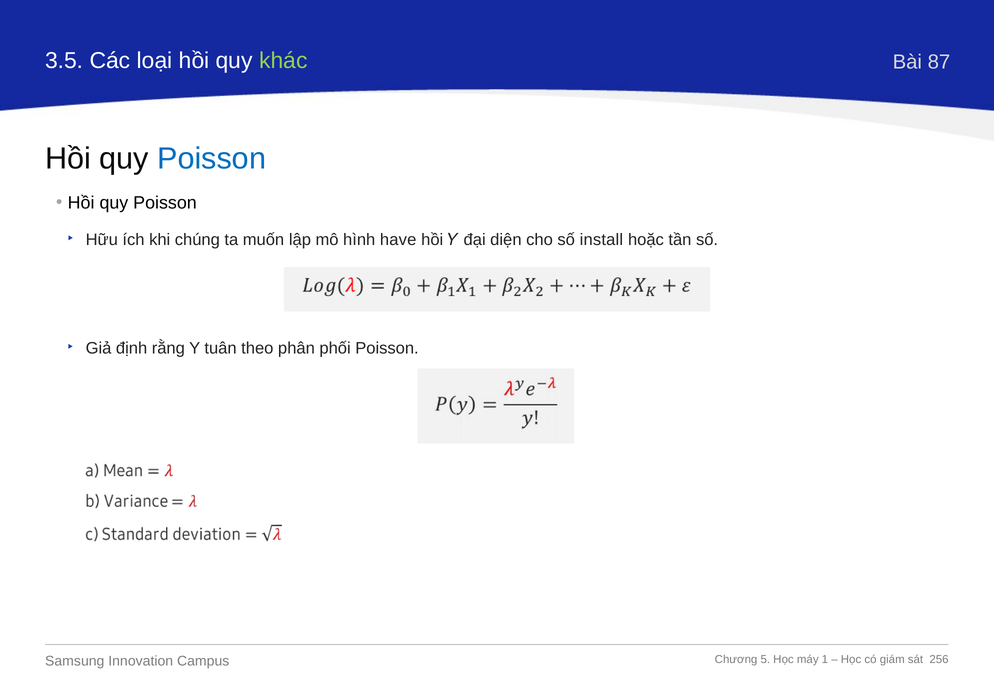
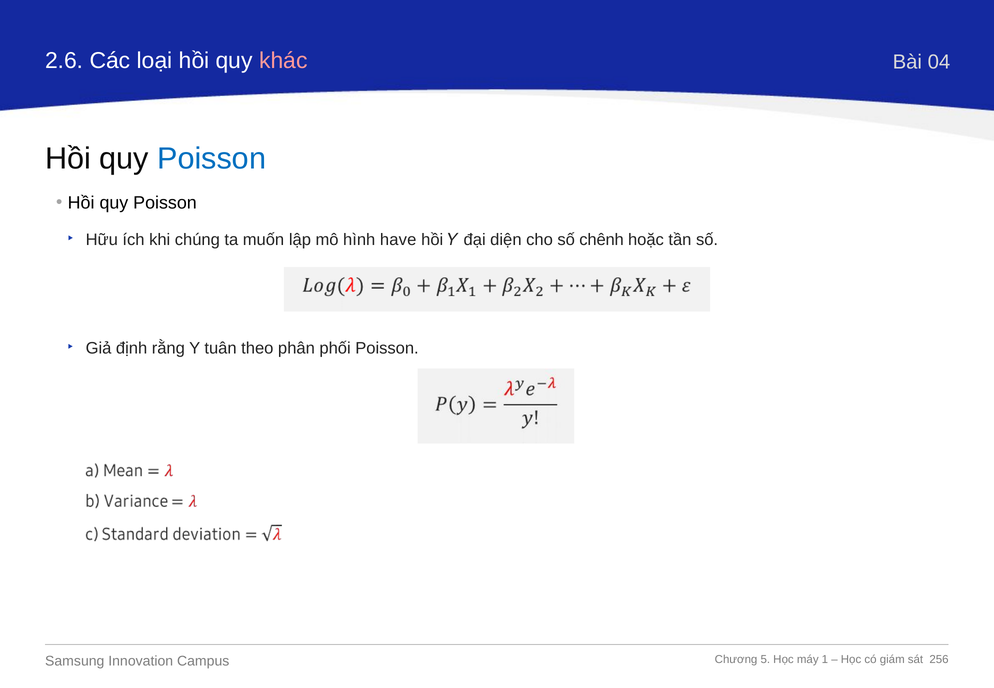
3.5: 3.5 -> 2.6
khác colour: light green -> pink
87: 87 -> 04
install: install -> chênh
